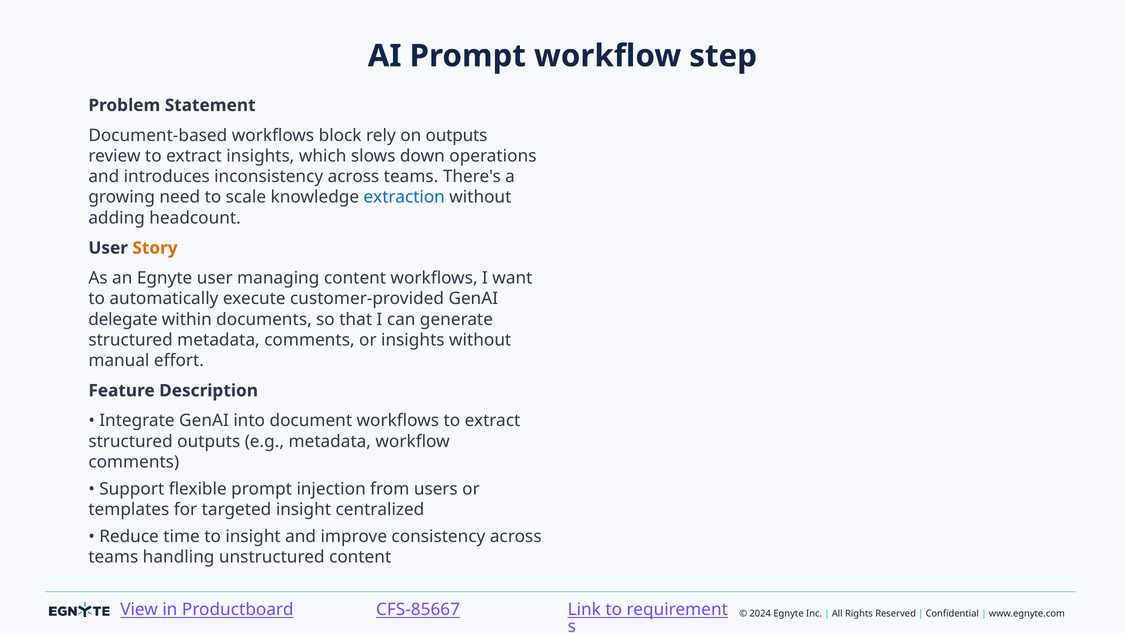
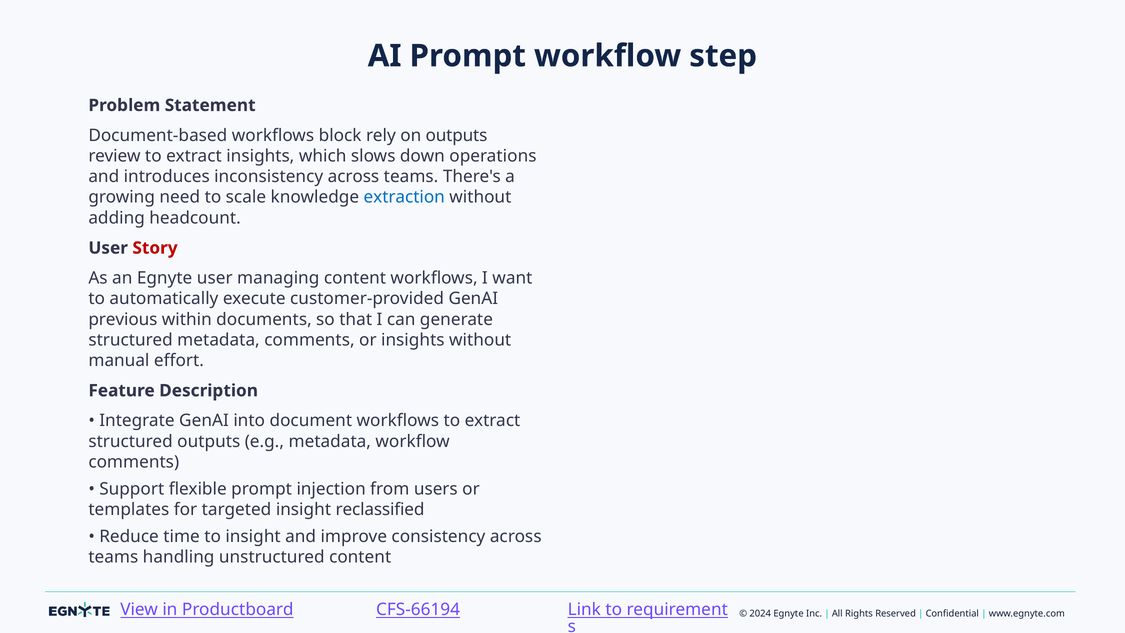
Story colour: orange -> red
delegate: delegate -> previous
centralized: centralized -> reclassified
CFS-85667: CFS-85667 -> CFS-66194
